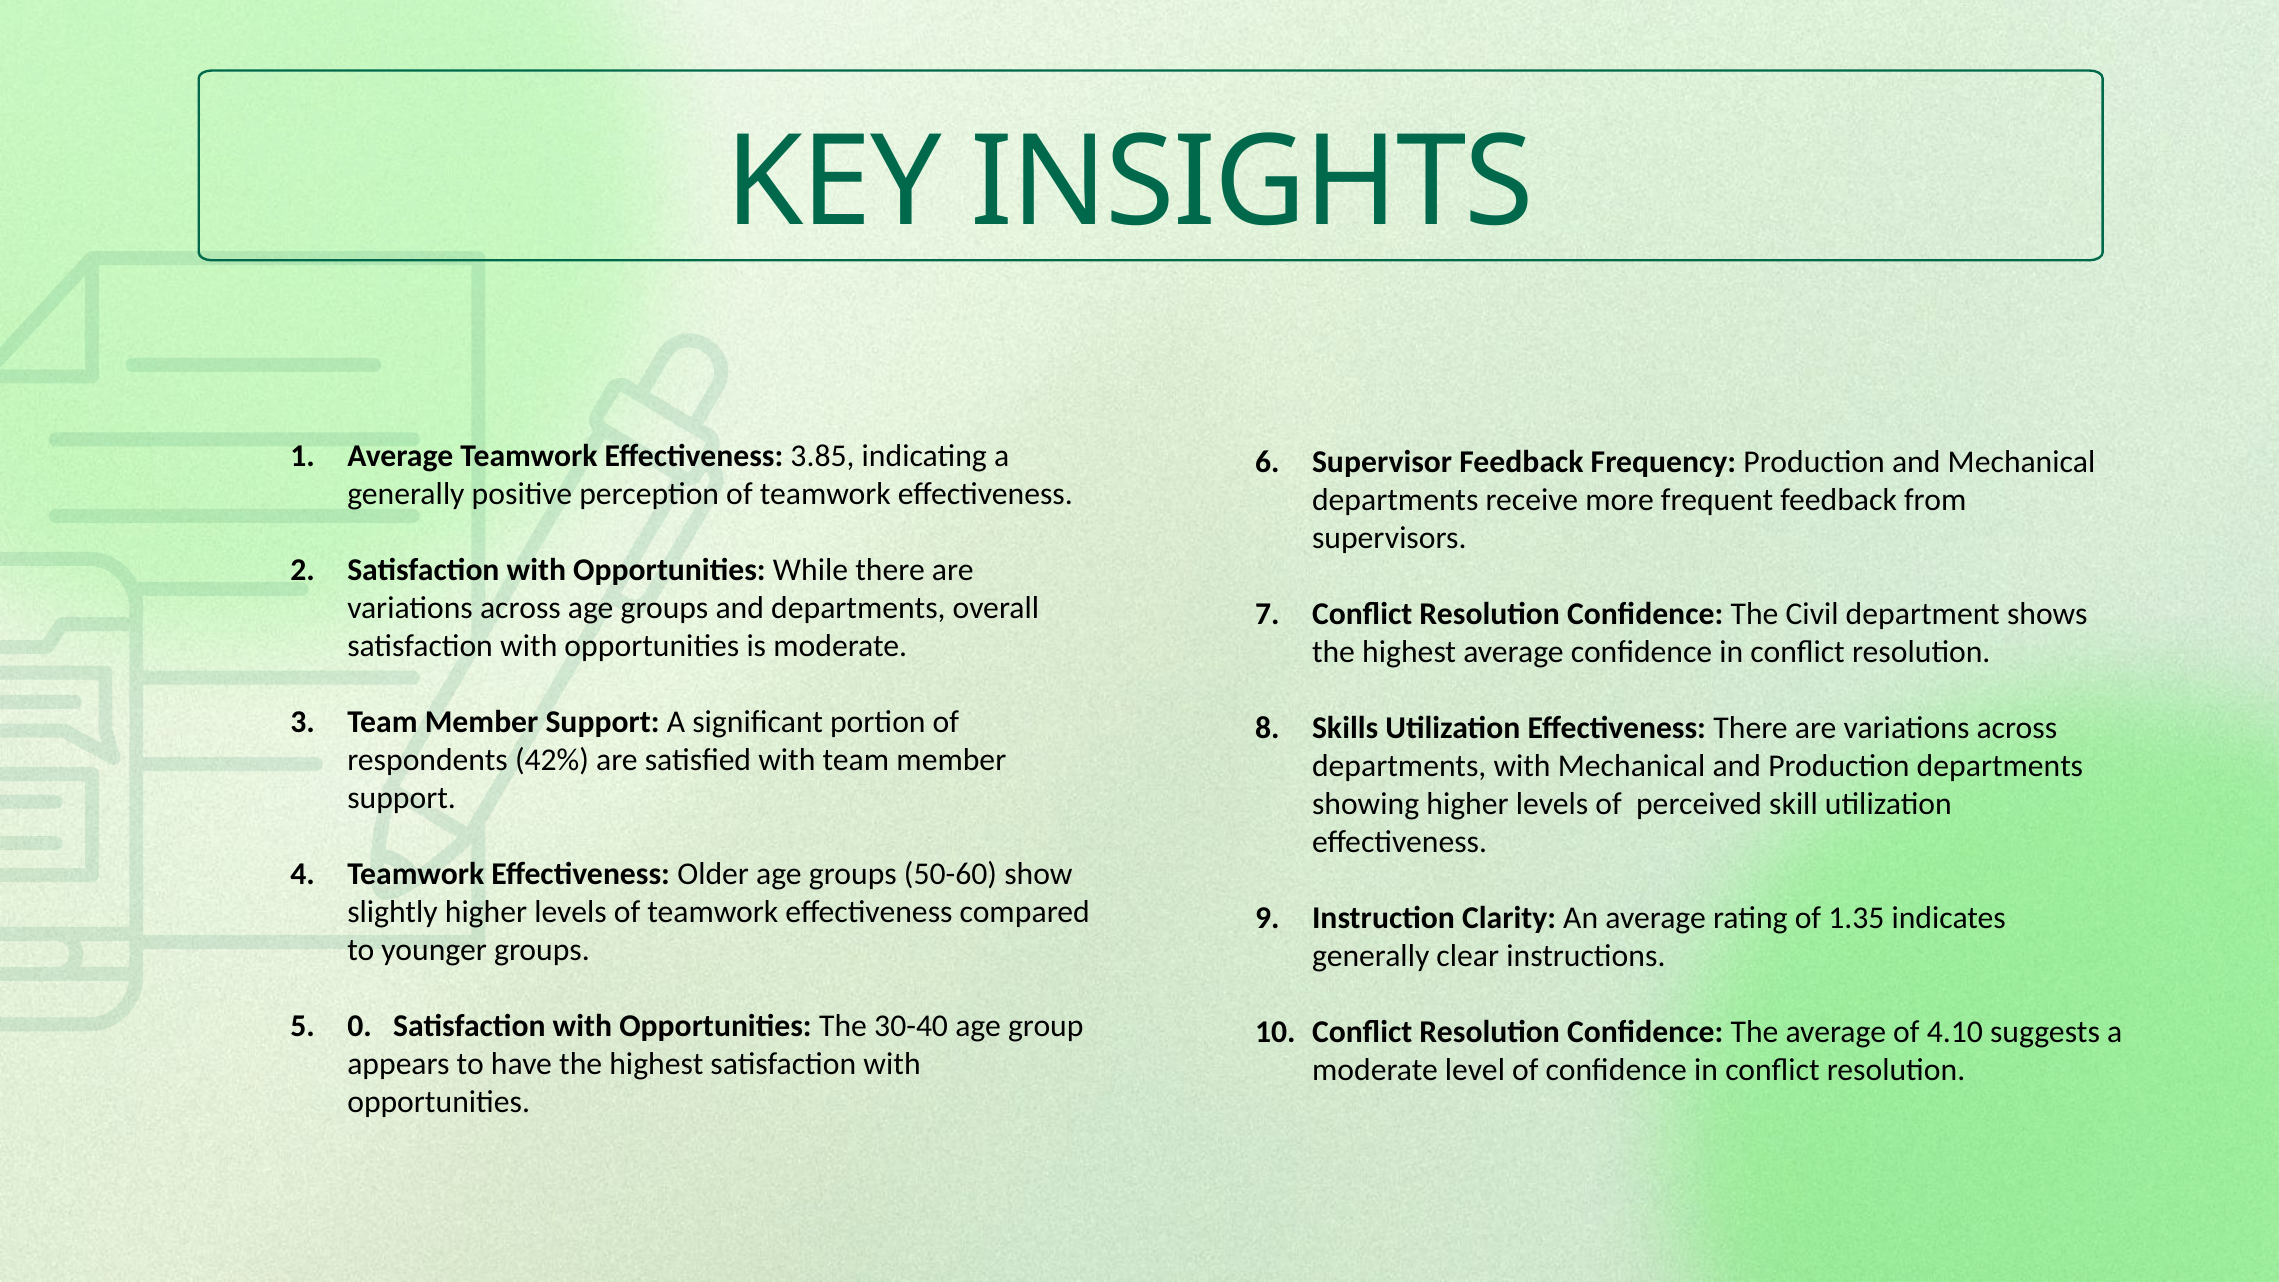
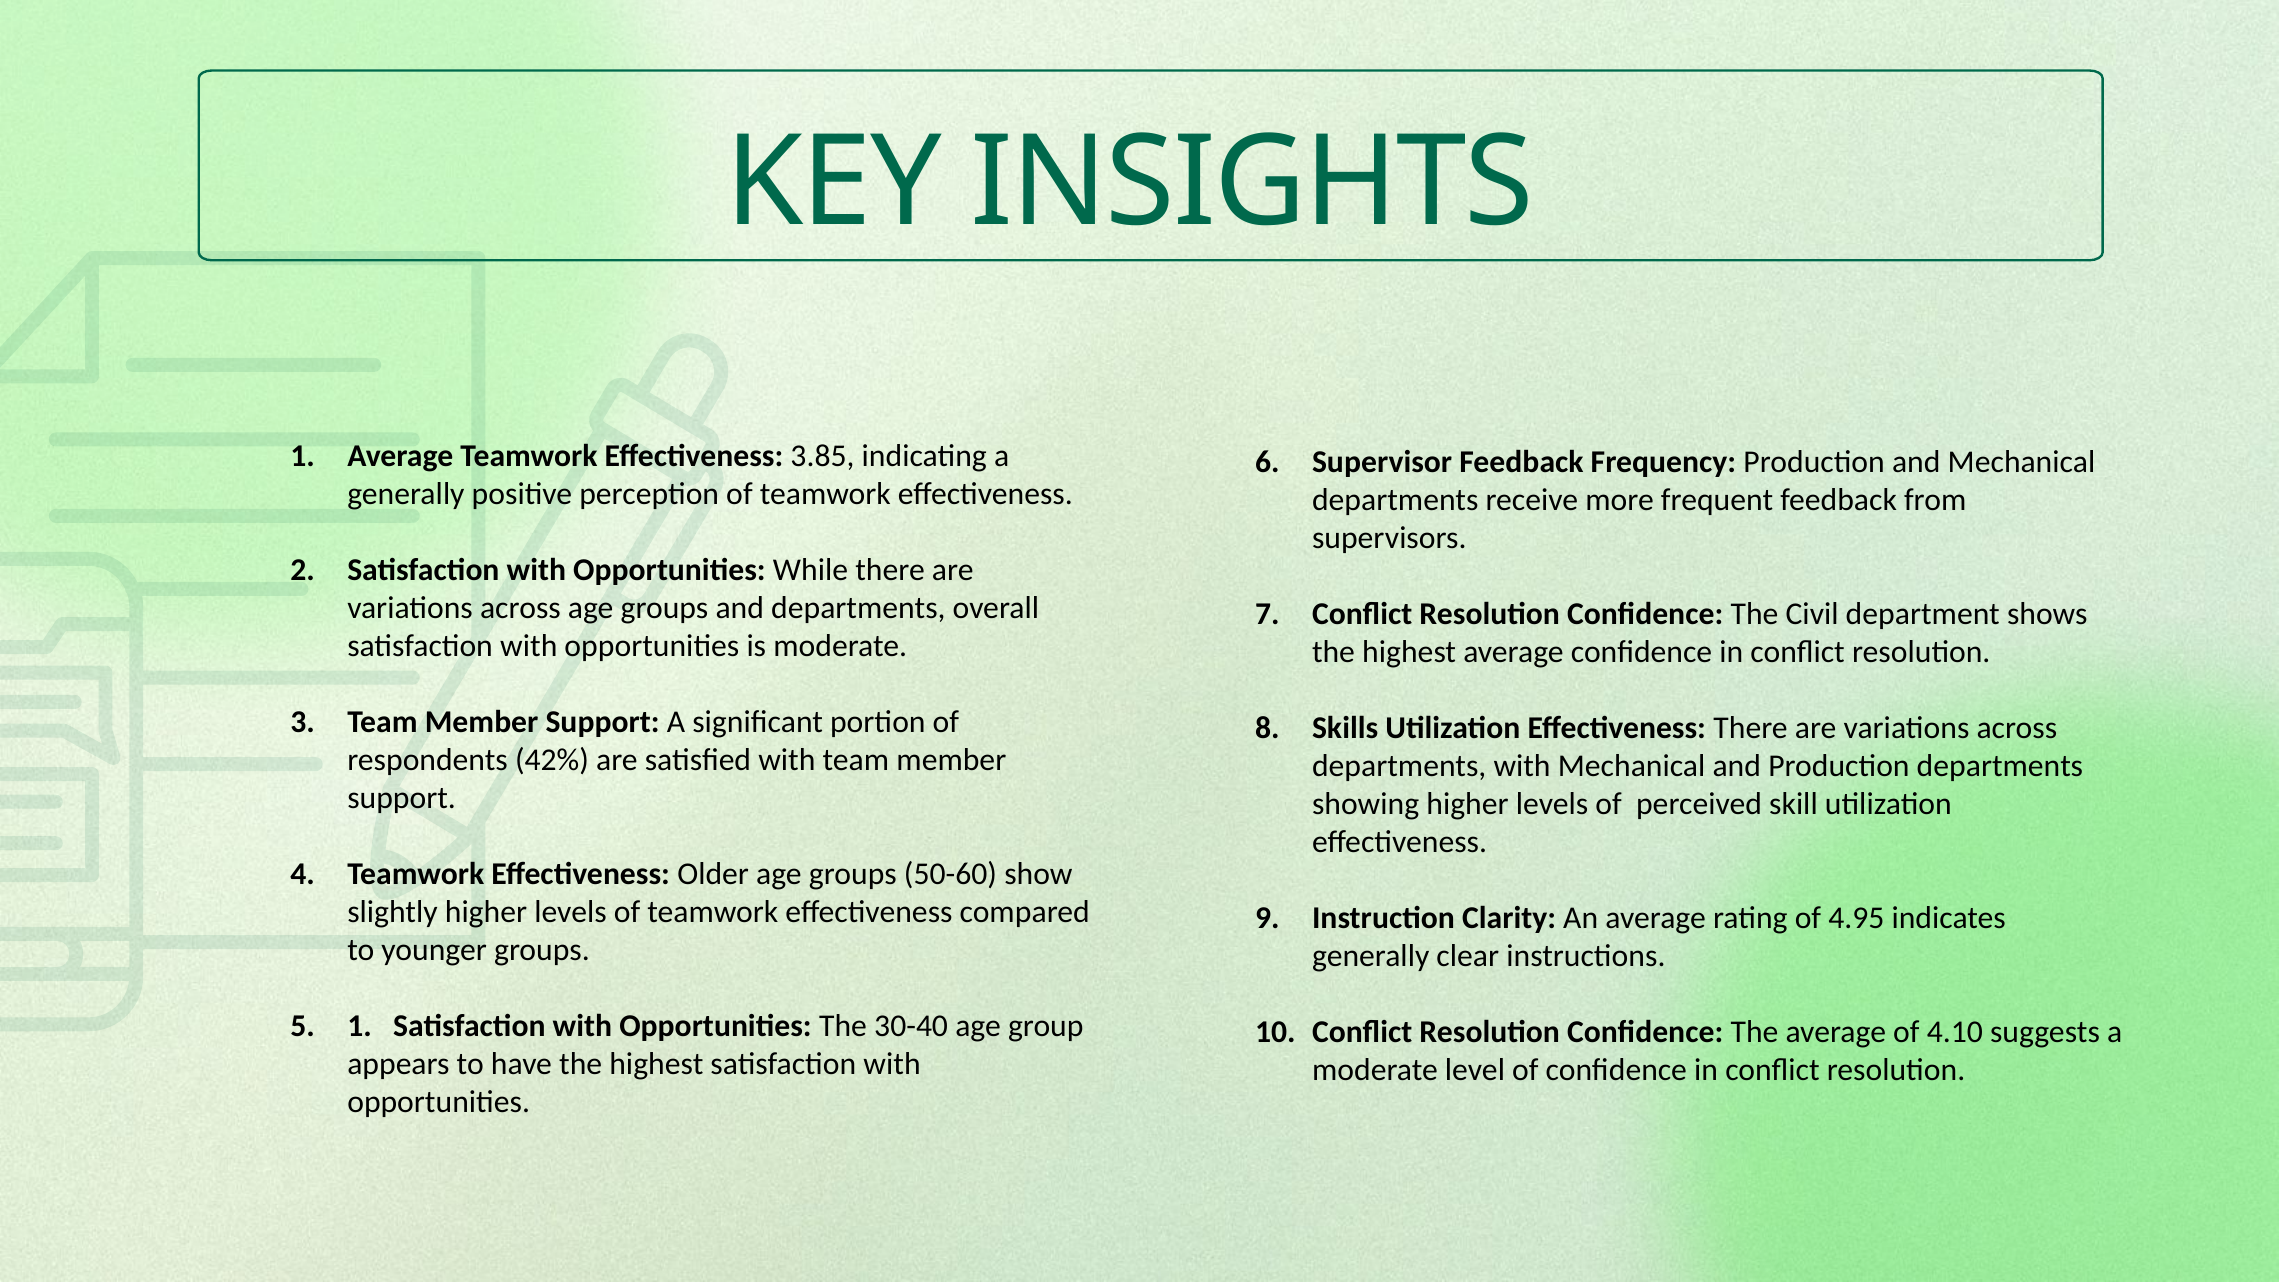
1.35: 1.35 -> 4.95
5 0: 0 -> 1
